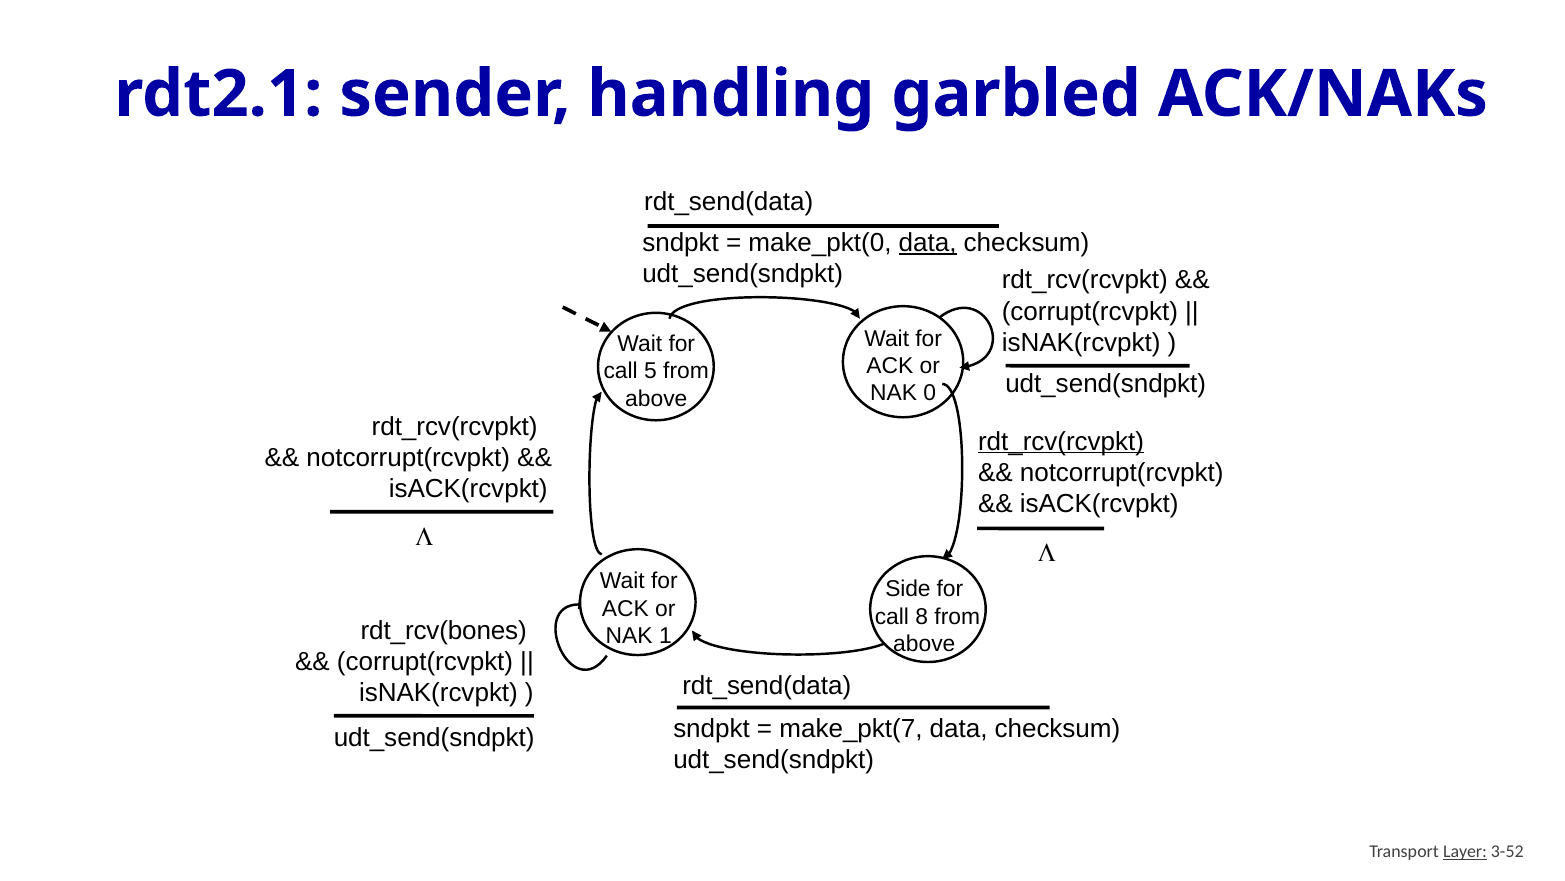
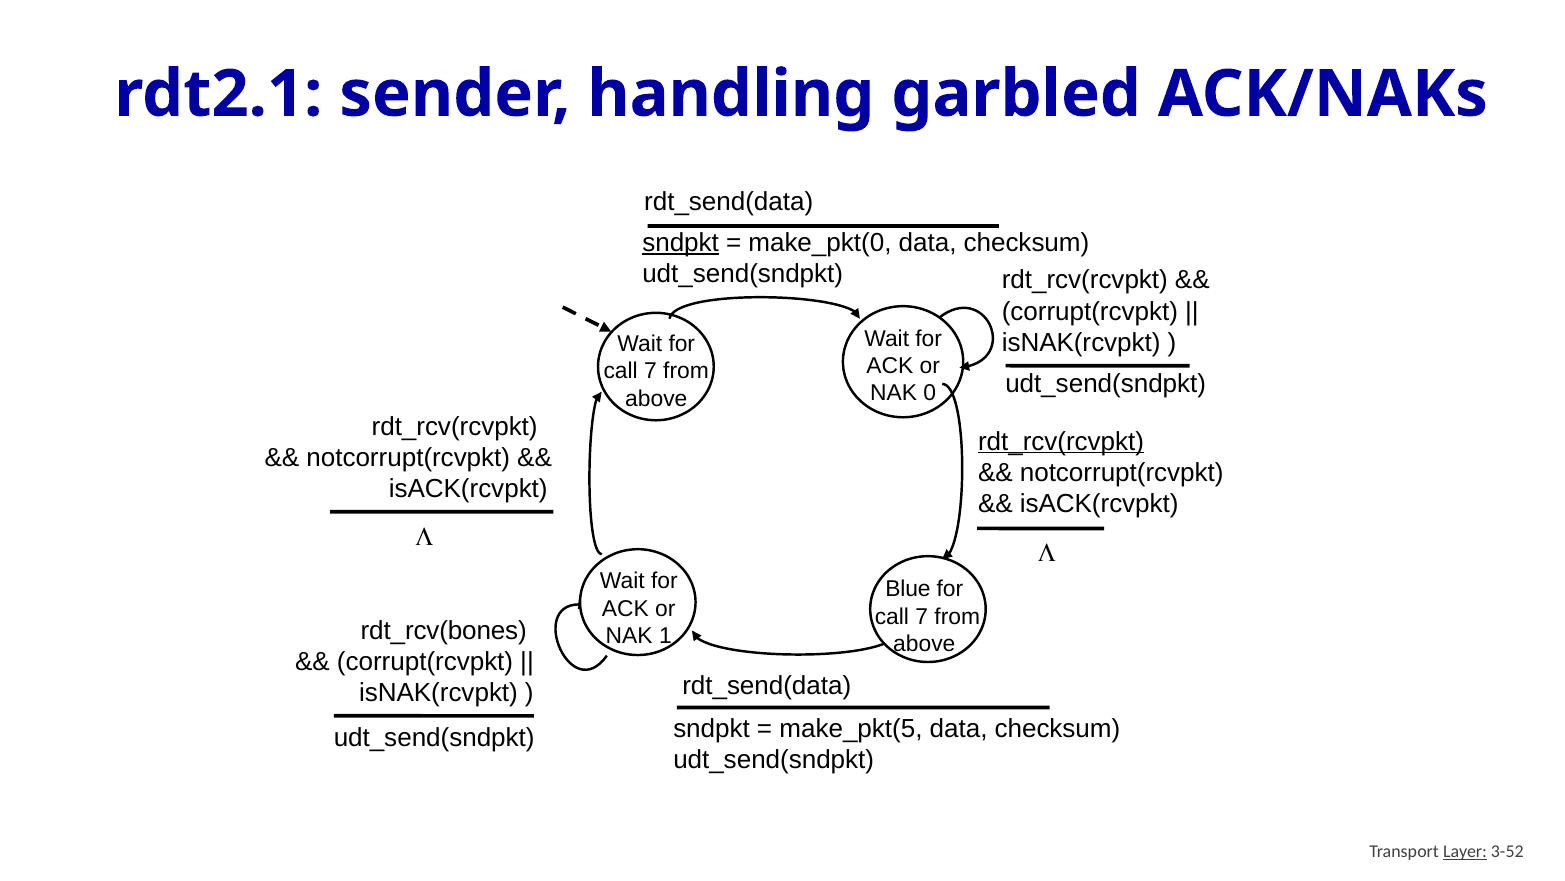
sndpkt at (681, 242) underline: none -> present
data at (928, 242) underline: present -> none
5 at (651, 371): 5 -> 7
Side: Side -> Blue
8 at (922, 616): 8 -> 7
make_pkt(7: make_pkt(7 -> make_pkt(5
